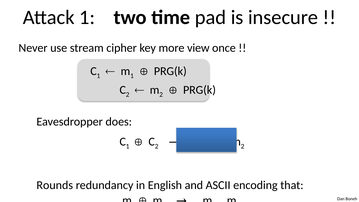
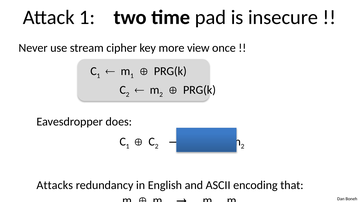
Rounds: Rounds -> Attacks
